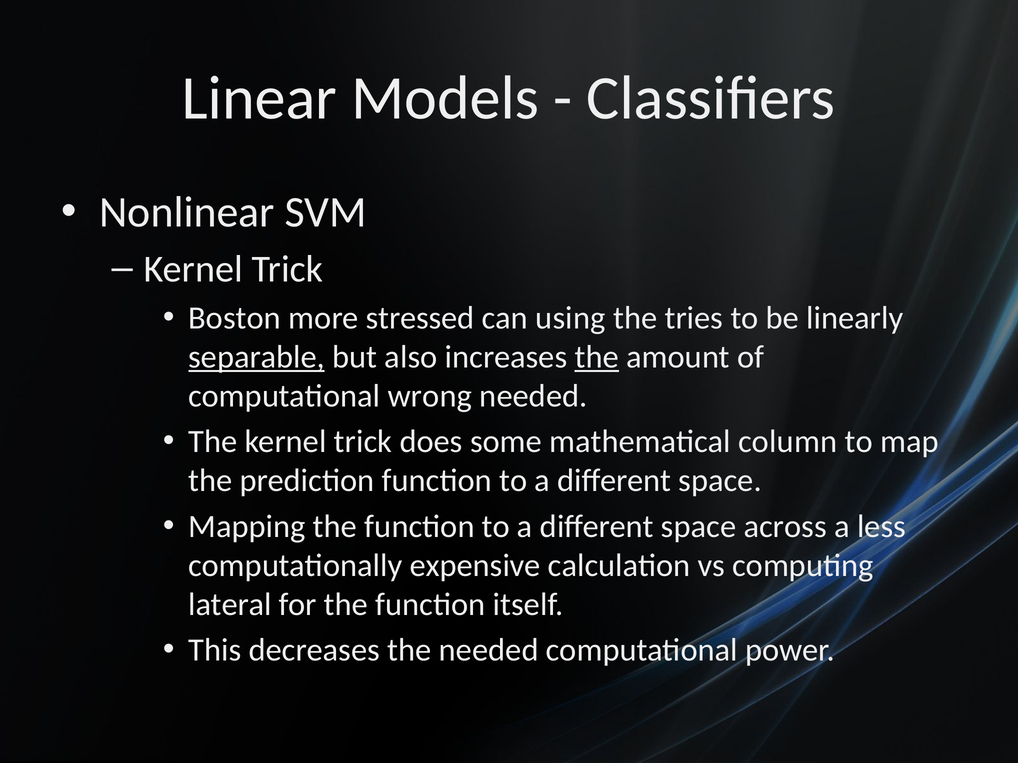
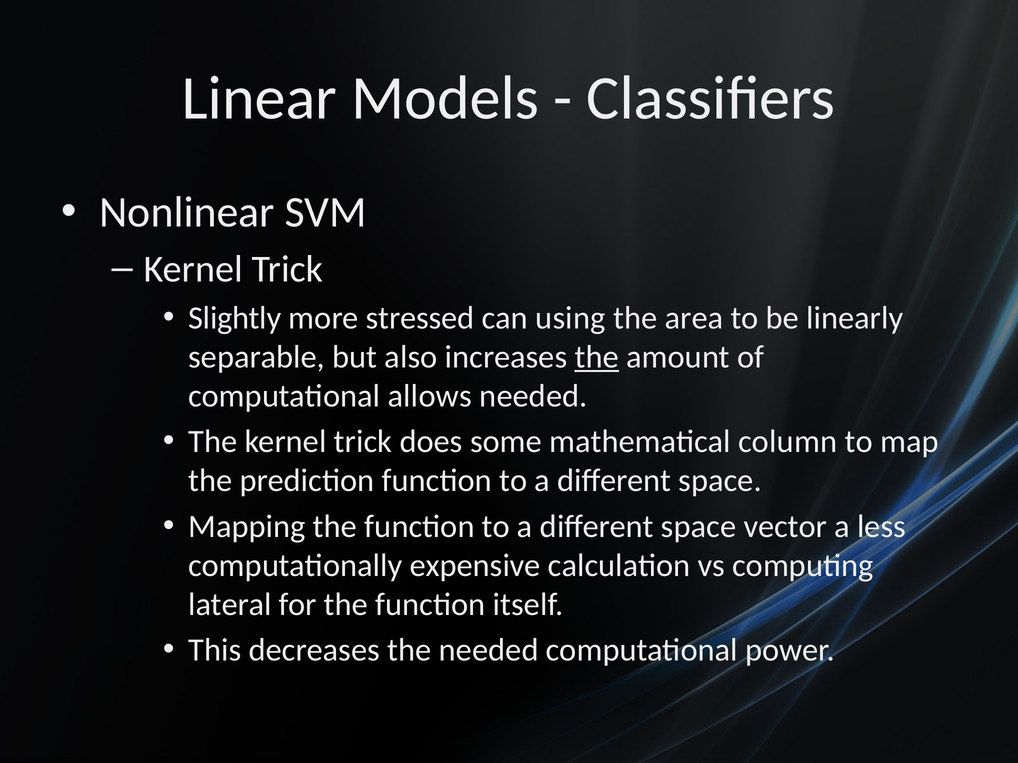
Boston: Boston -> Slightly
tries: tries -> area
separable underline: present -> none
wrong: wrong -> allows
across: across -> vector
